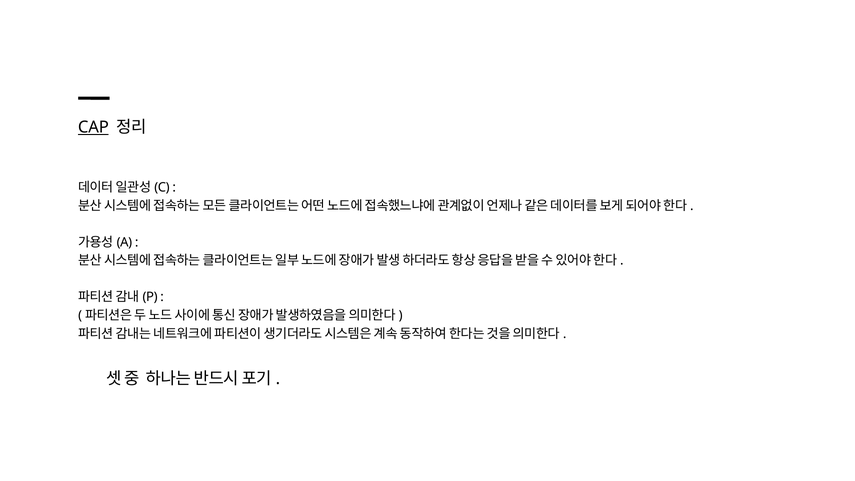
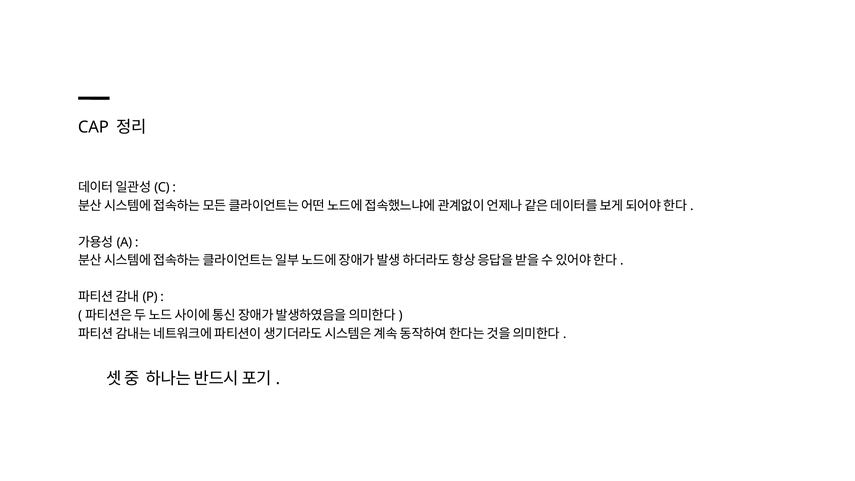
CAP underline: present -> none
